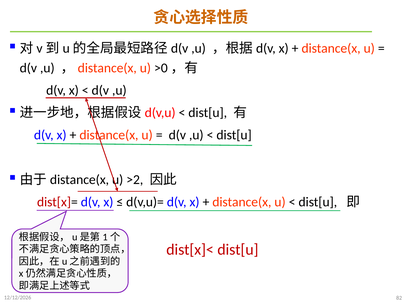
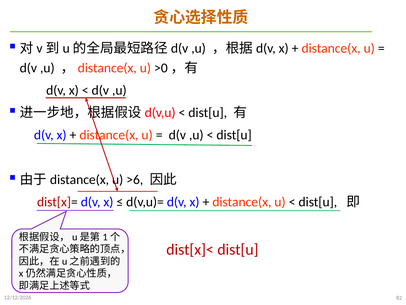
>2: >2 -> >6
